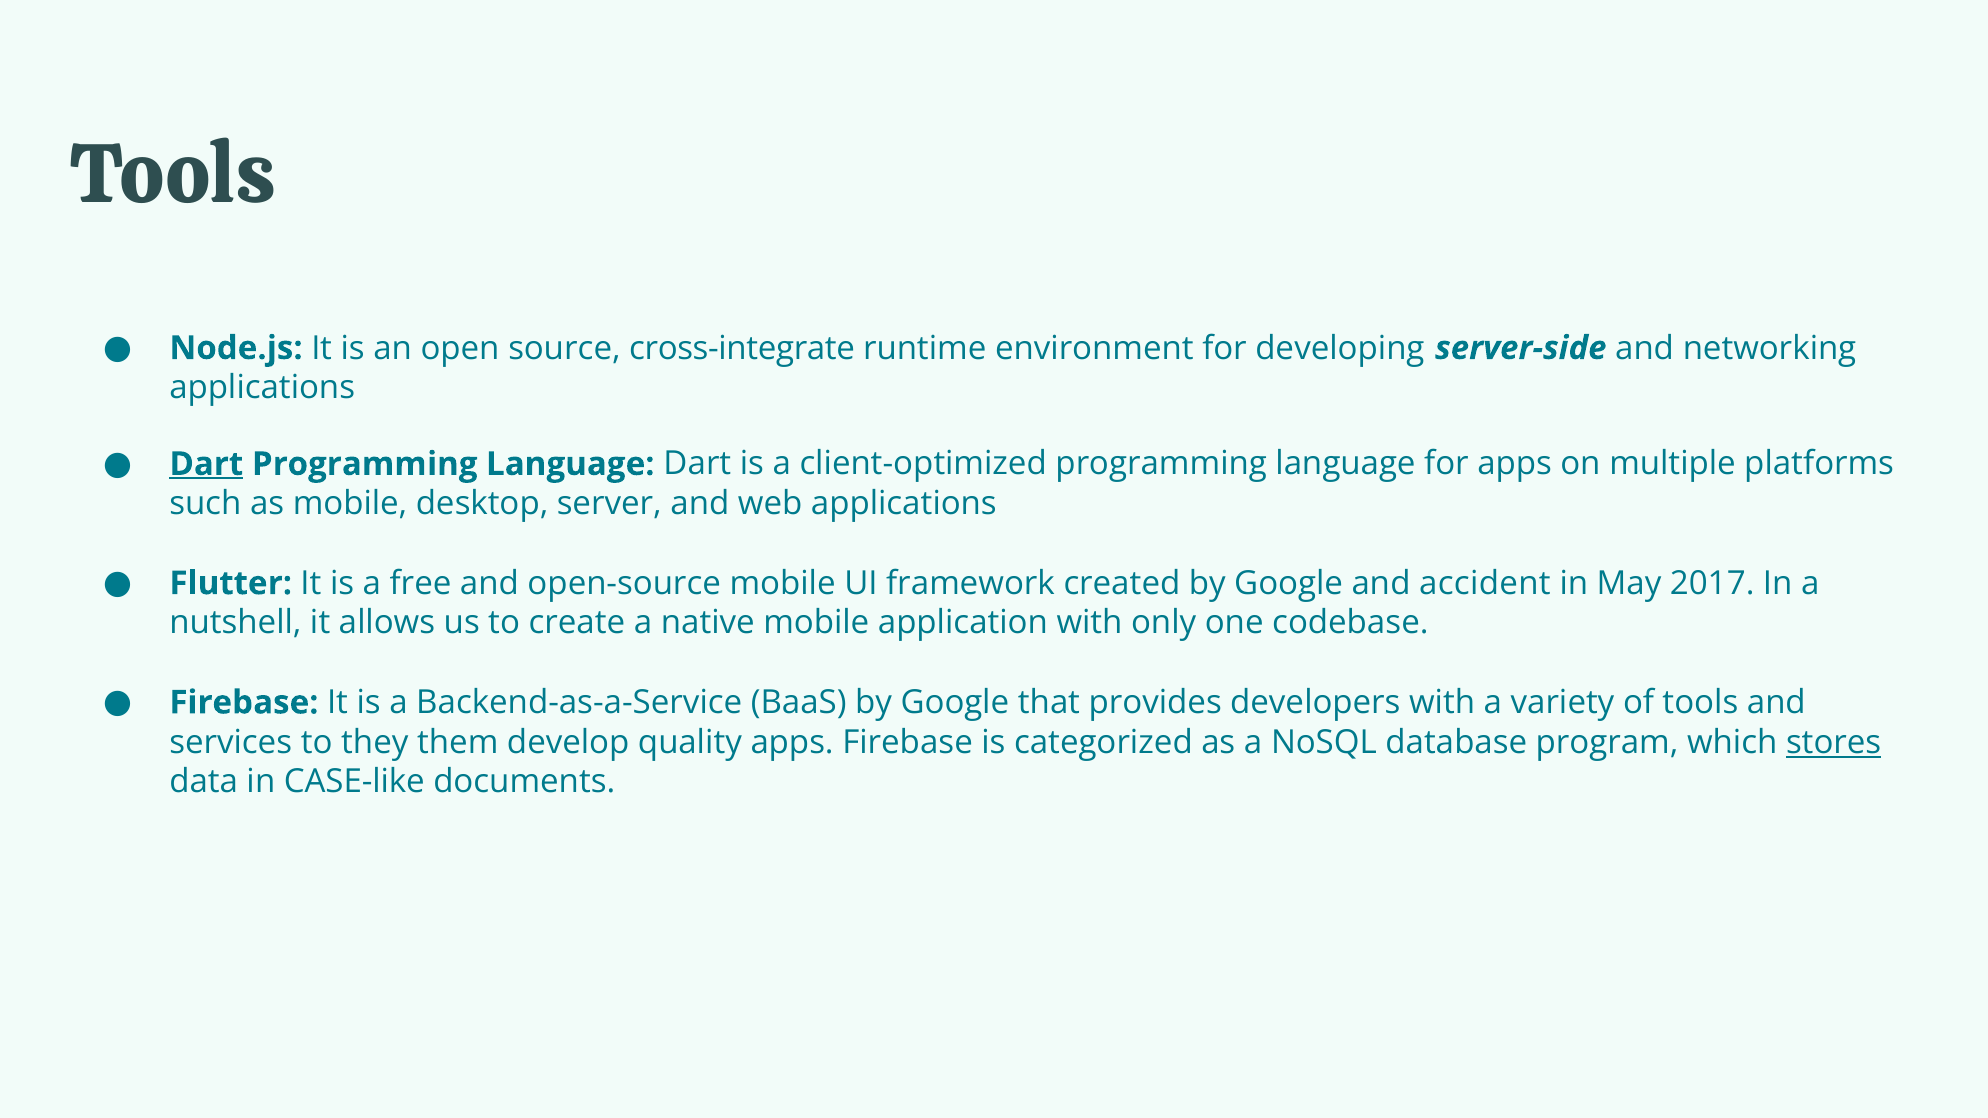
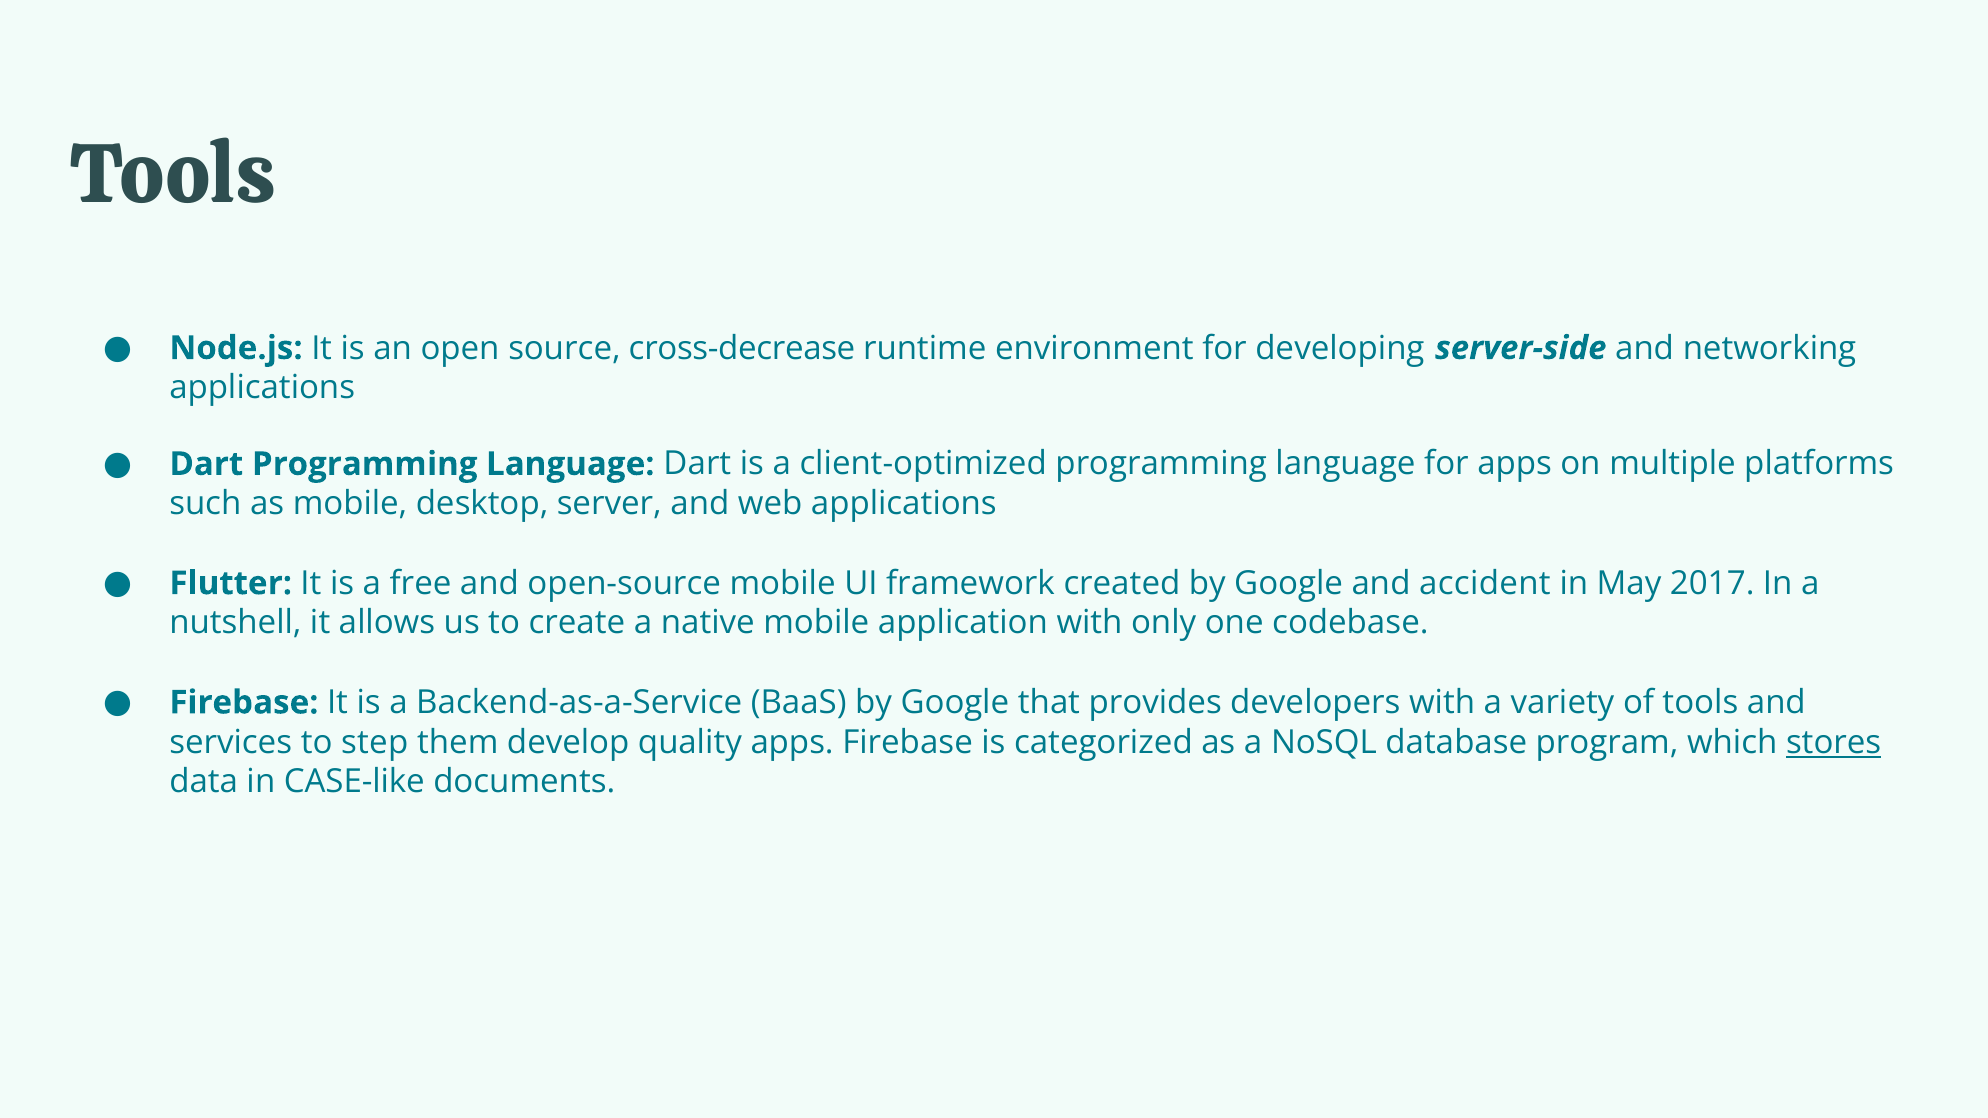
cross-integrate: cross-integrate -> cross-decrease
Dart at (206, 464) underline: present -> none
they: they -> step
